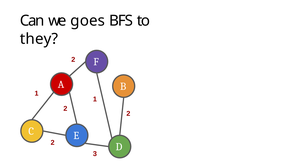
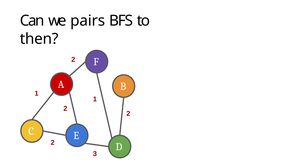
goes: goes -> pairs
they: they -> then
